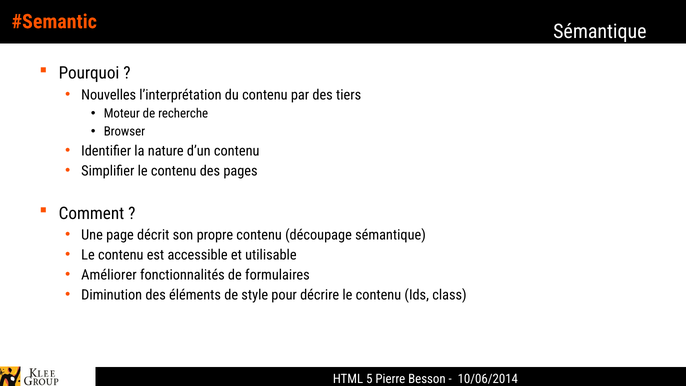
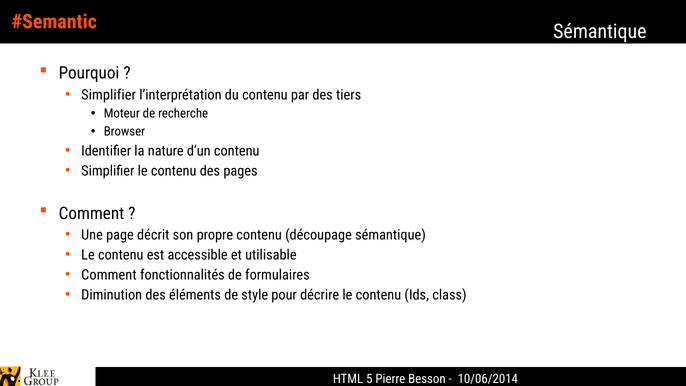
Nouvelles at (109, 95): Nouvelles -> Simplifier
Améliorer at (109, 275): Améliorer -> Comment
